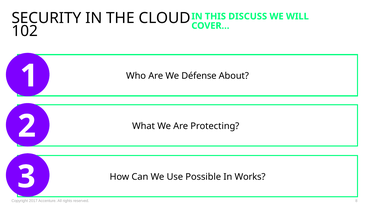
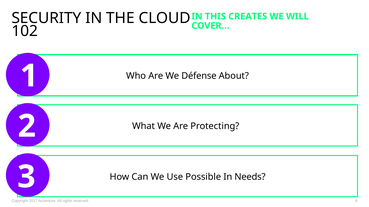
DISCUSS: DISCUSS -> CREATES
Works: Works -> Needs
